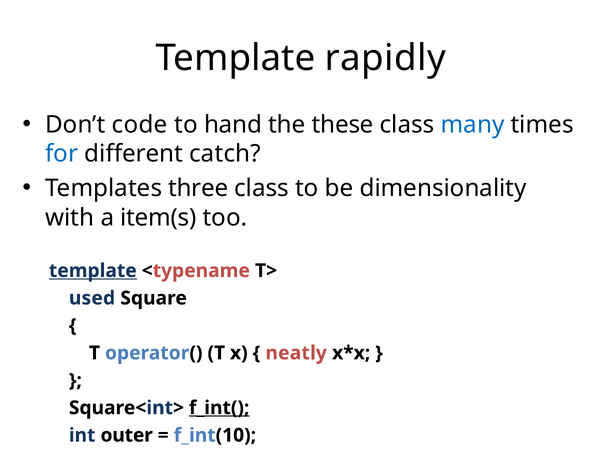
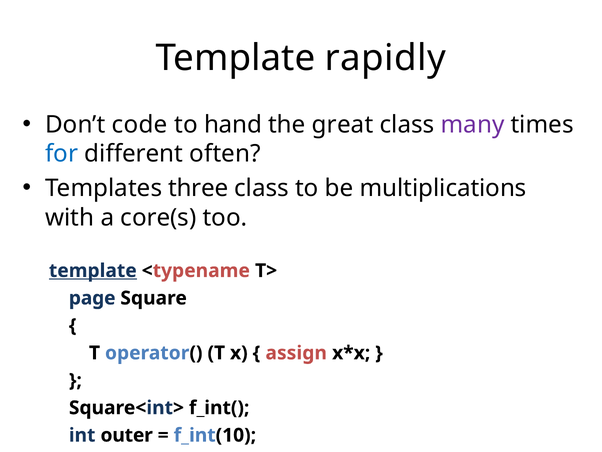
these: these -> great
many colour: blue -> purple
catch: catch -> often
dimensionality: dimensionality -> multiplications
item(s: item(s -> core(s
used: used -> page
neatly: neatly -> assign
f_int( underline: present -> none
